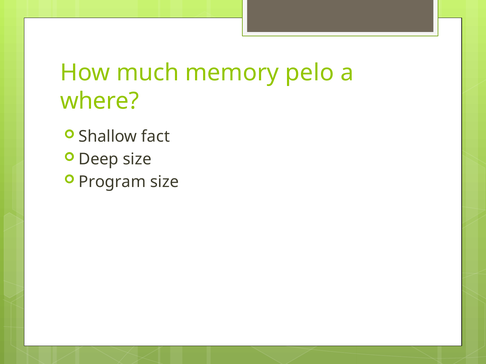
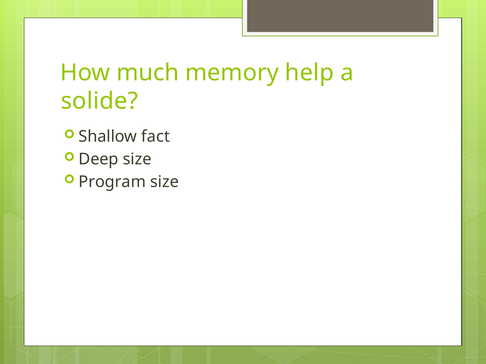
pelo: pelo -> help
where: where -> solide
